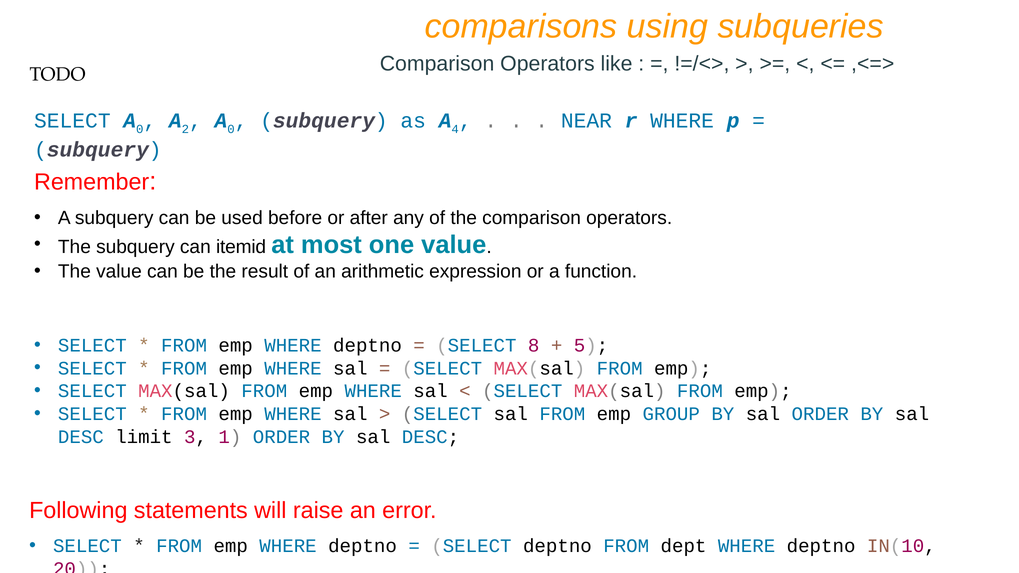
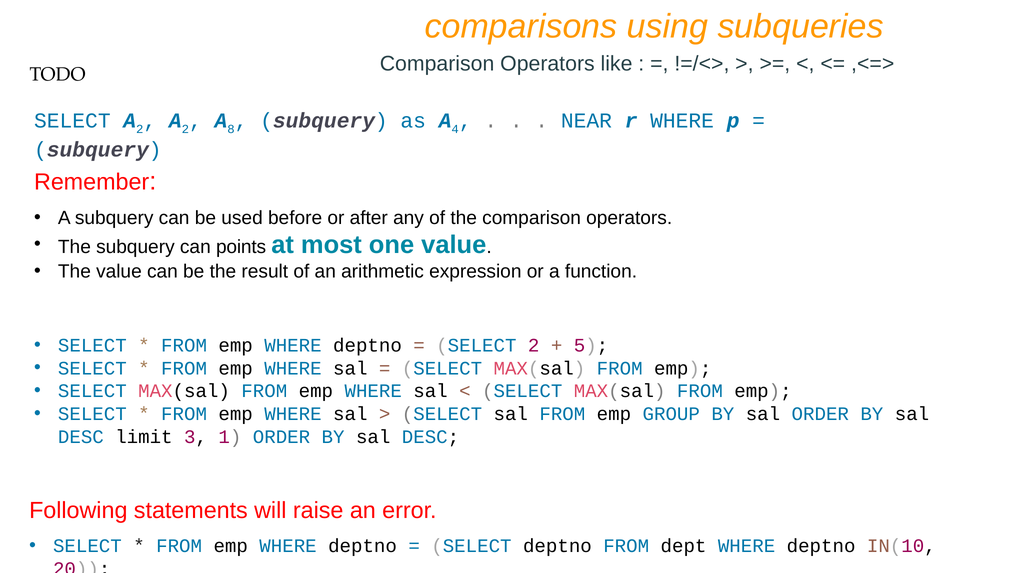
SELECT A 0: 0 -> 2
0 at (231, 129): 0 -> 8
itemid: itemid -> points
SELECT 8: 8 -> 2
